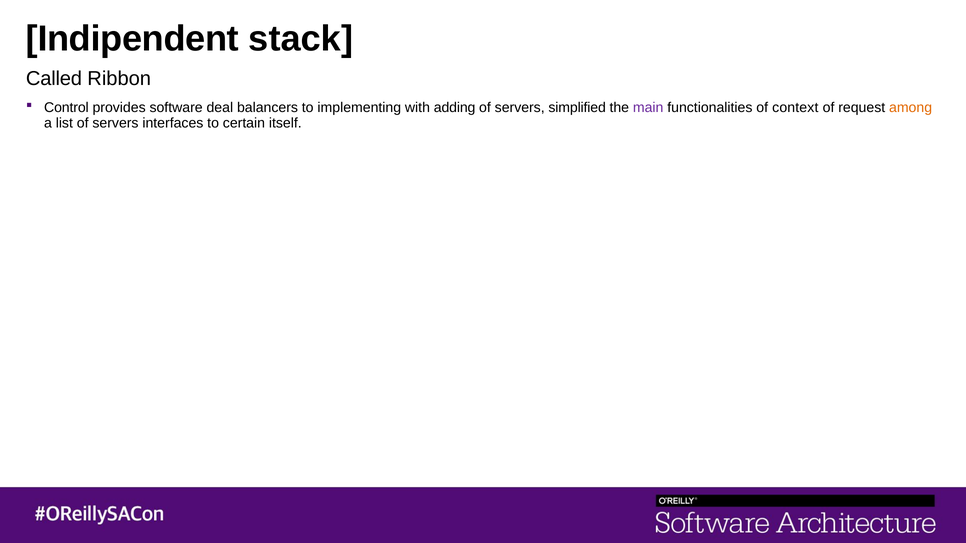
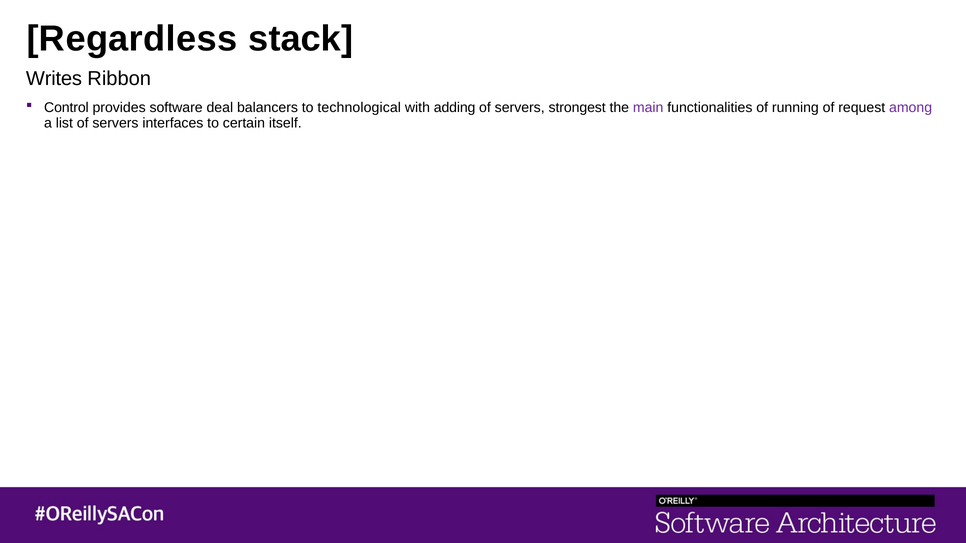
Indipendent: Indipendent -> Regardless
Called: Called -> Writes
implementing: implementing -> technological
simplified: simplified -> strongest
context: context -> running
among colour: orange -> purple
